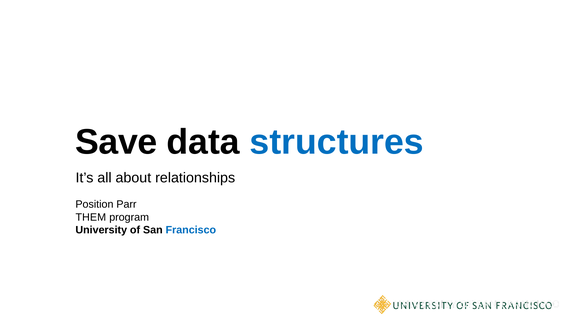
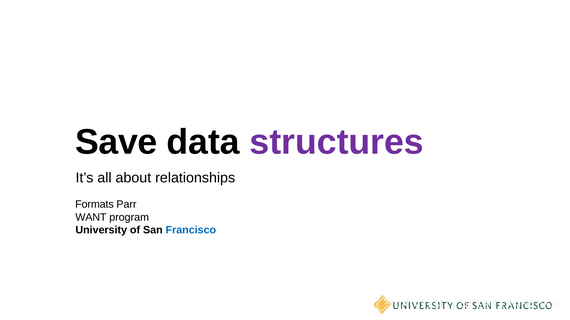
structures colour: blue -> purple
Position: Position -> Formats
THEM: THEM -> WANT
